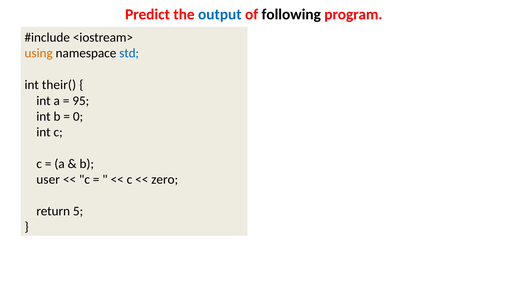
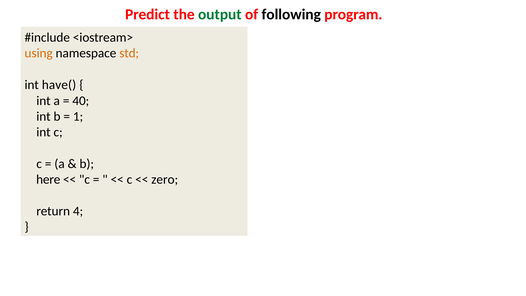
output colour: blue -> green
std colour: blue -> orange
their(: their( -> have(
95: 95 -> 40
0: 0 -> 1
user: user -> here
5: 5 -> 4
